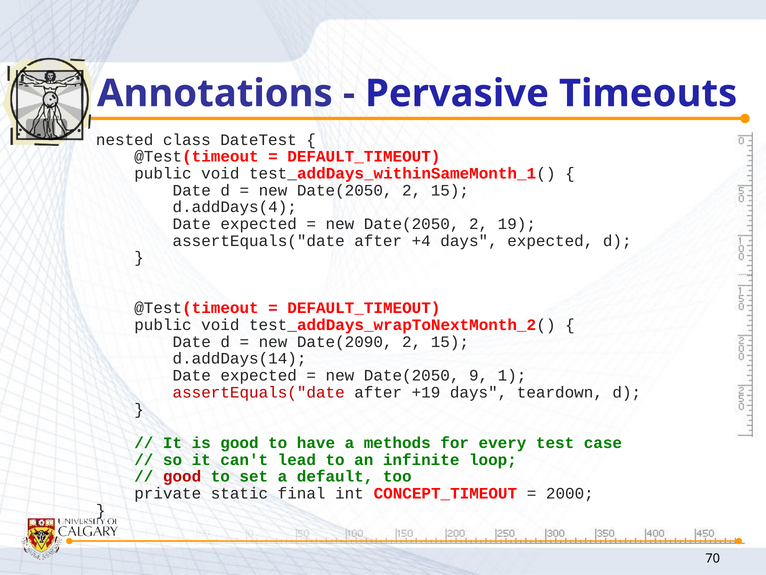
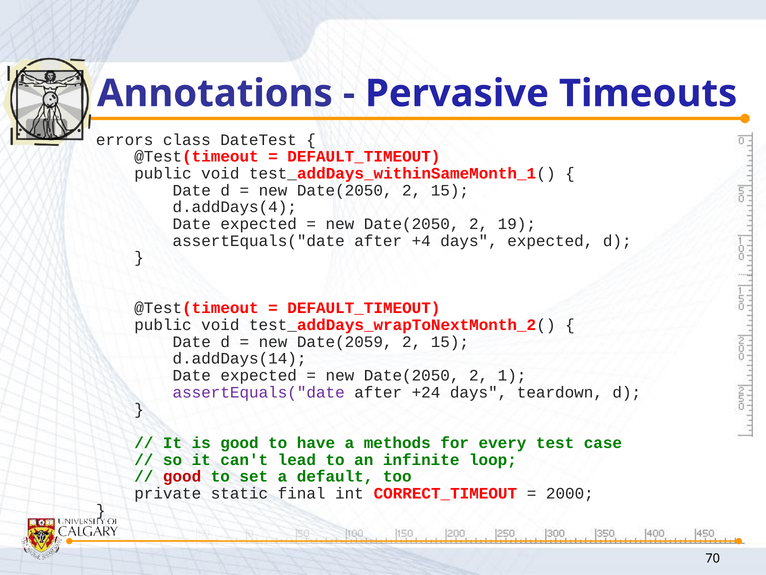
nested: nested -> errors
Date(2090: Date(2090 -> Date(2059
9 at (479, 375): 9 -> 2
assertEquals("date at (259, 392) colour: red -> purple
+19: +19 -> +24
CONCEPT_TIMEOUT: CONCEPT_TIMEOUT -> CORRECT_TIMEOUT
